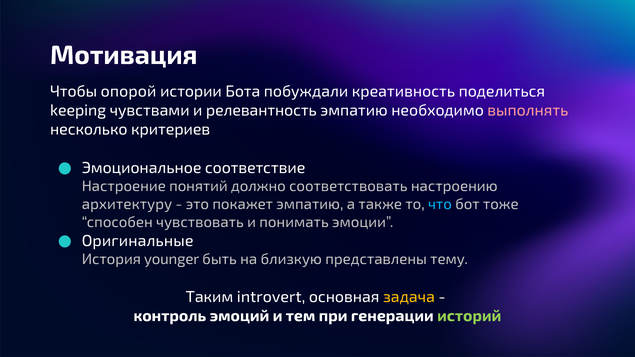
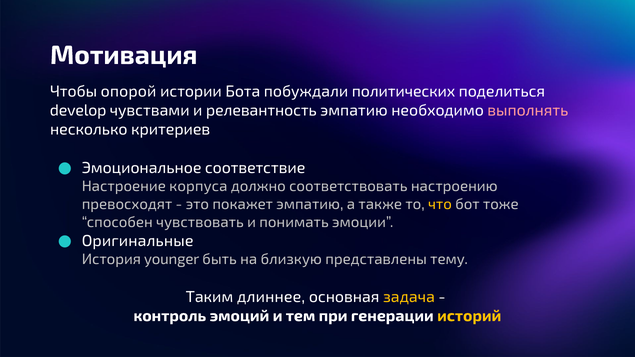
креативность: креативность -> политических
keeping: keeping -> develop
понятий: понятий -> корпуса
архитектуру: архитектуру -> превосходят
что colour: light blue -> yellow
introvert: introvert -> длиннее
историй colour: light green -> yellow
